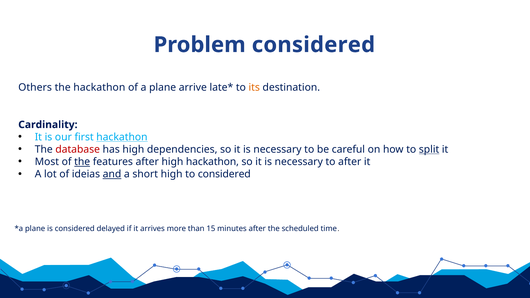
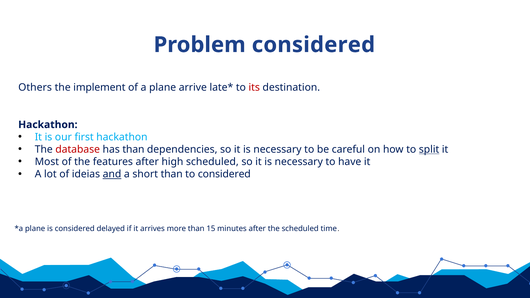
the hackathon: hackathon -> implement
its colour: orange -> red
Cardinality at (48, 125): Cardinality -> Hackathon
hackathon at (122, 137) underline: present -> none
has high: high -> than
the at (82, 162) underline: present -> none
high hackathon: hackathon -> scheduled
to after: after -> have
short high: high -> than
